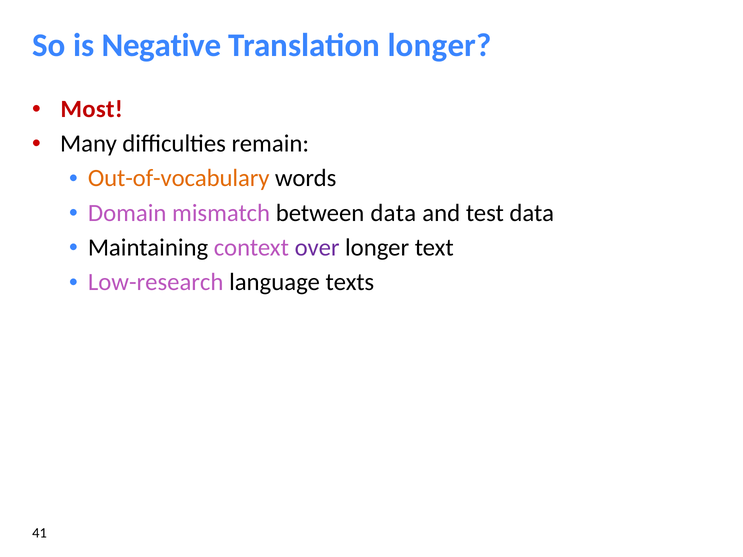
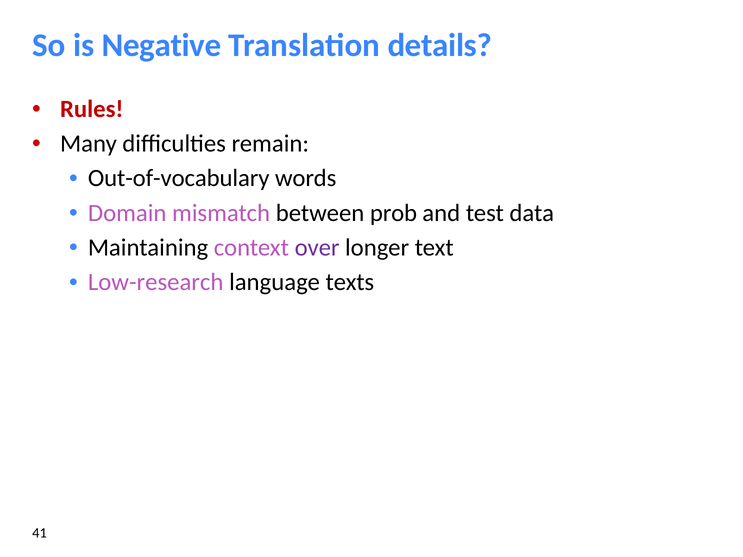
Translation longer: longer -> details
Most: Most -> Rules
Out-of-vocabulary colour: orange -> black
between data: data -> prob
